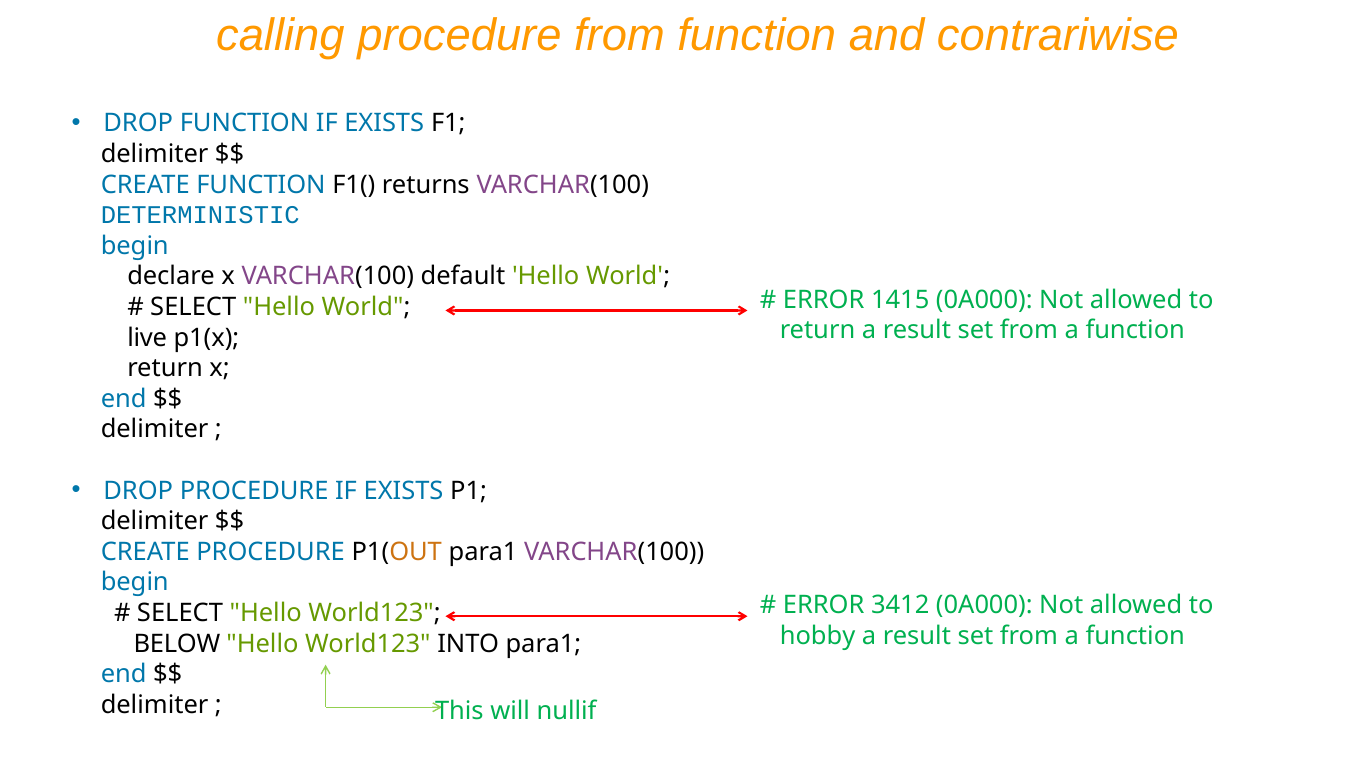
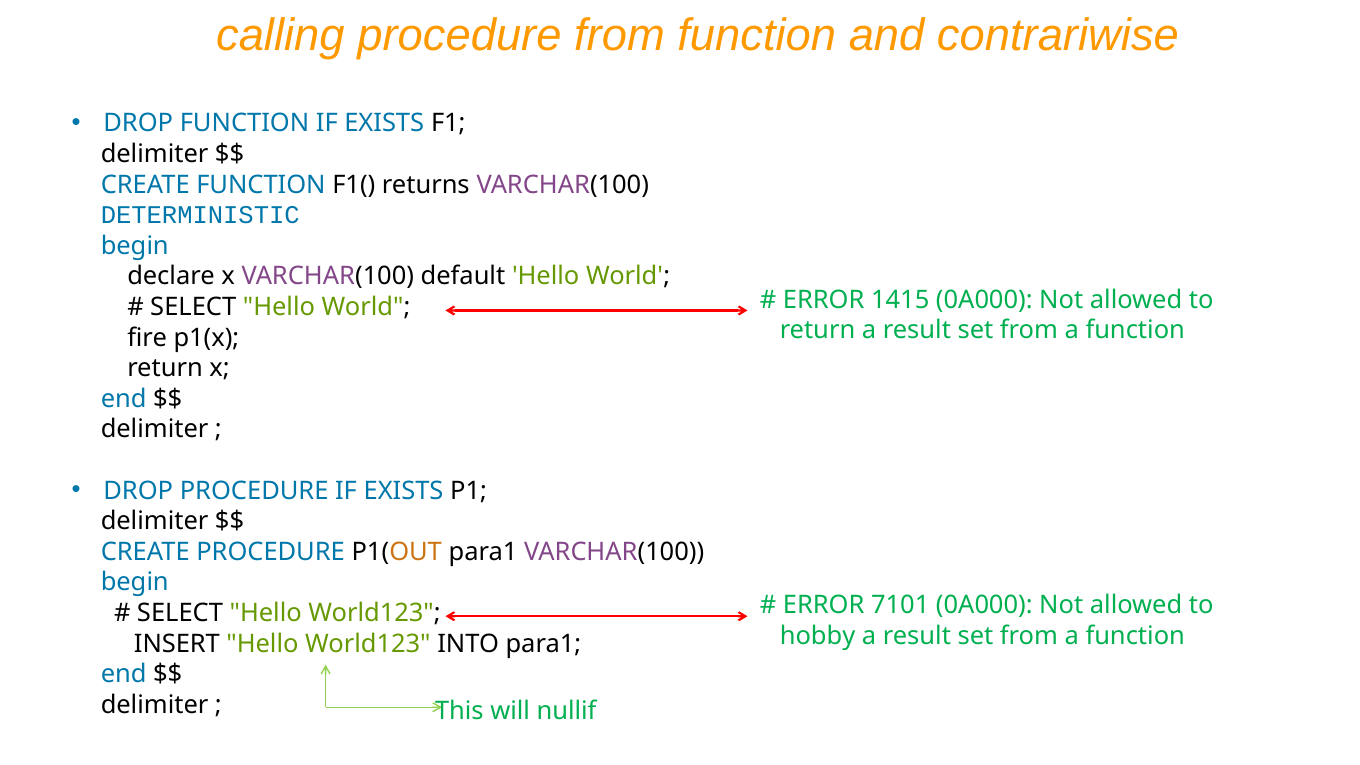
live: live -> fire
3412: 3412 -> 7101
BELOW: BELOW -> INSERT
